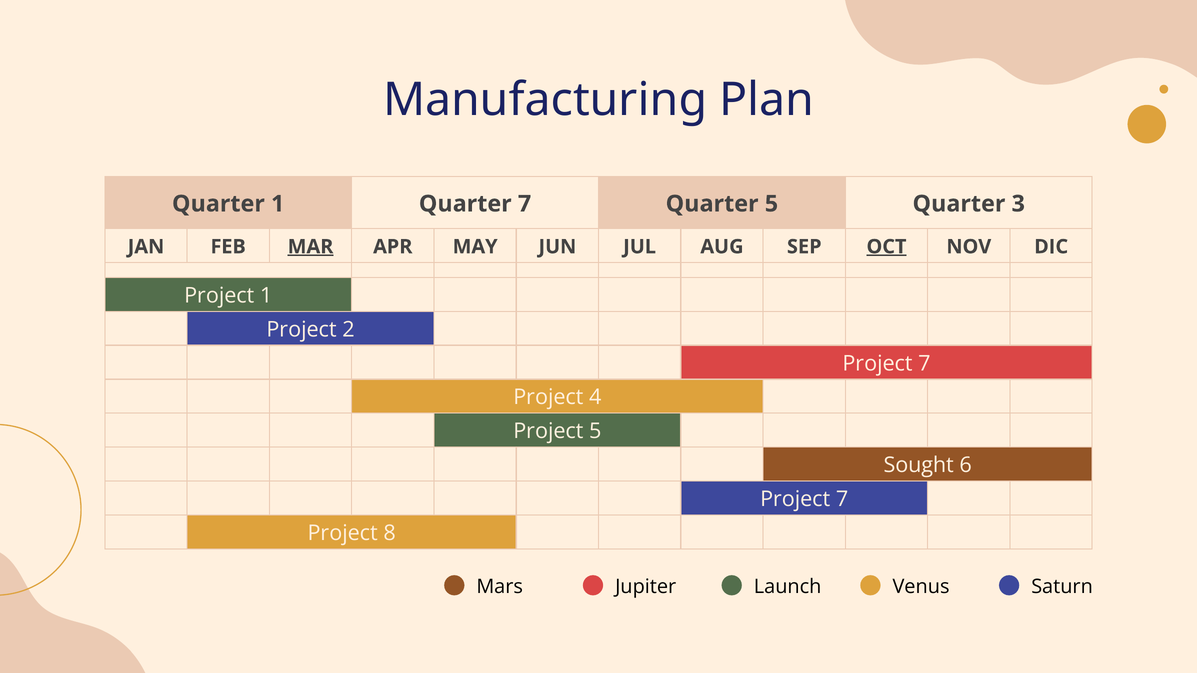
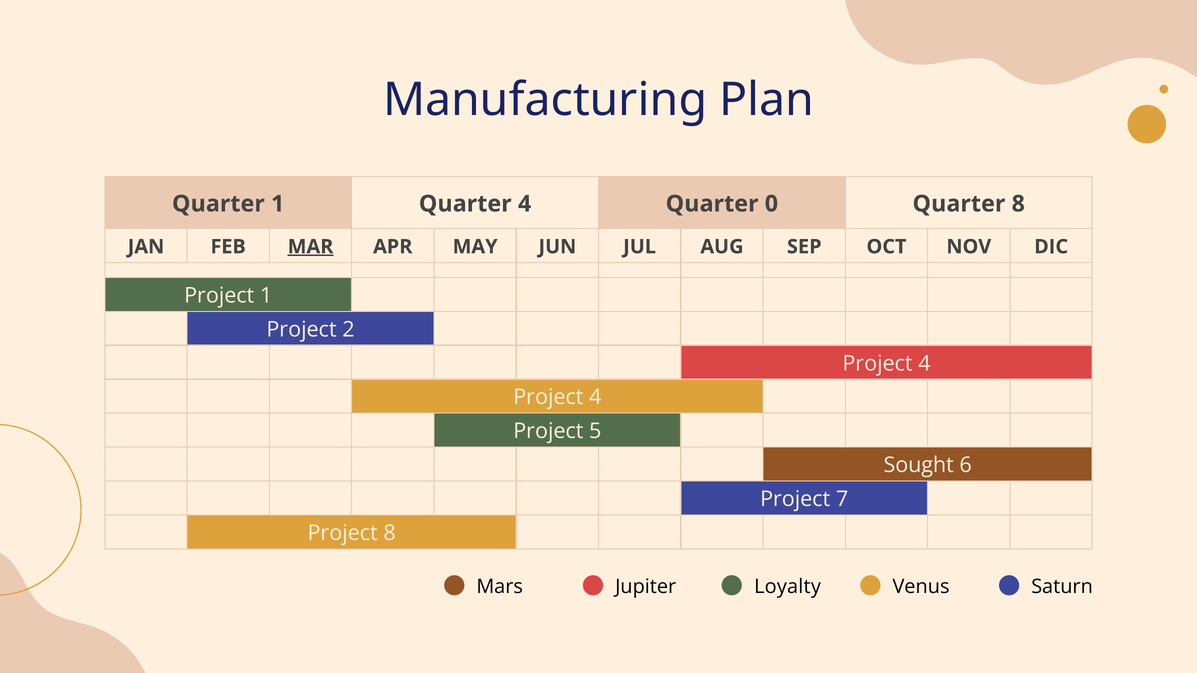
Quarter 7: 7 -> 4
Quarter 5: 5 -> 0
Quarter 3: 3 -> 8
OCT underline: present -> none
7 at (924, 364): 7 -> 4
Launch: Launch -> Loyalty
